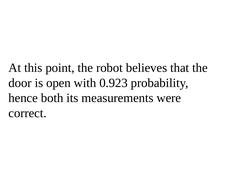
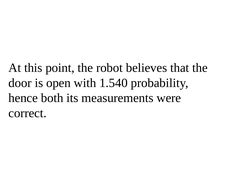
0.923: 0.923 -> 1.540
